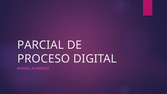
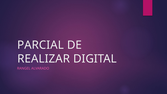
PROCESO: PROCESO -> REALIZAR
